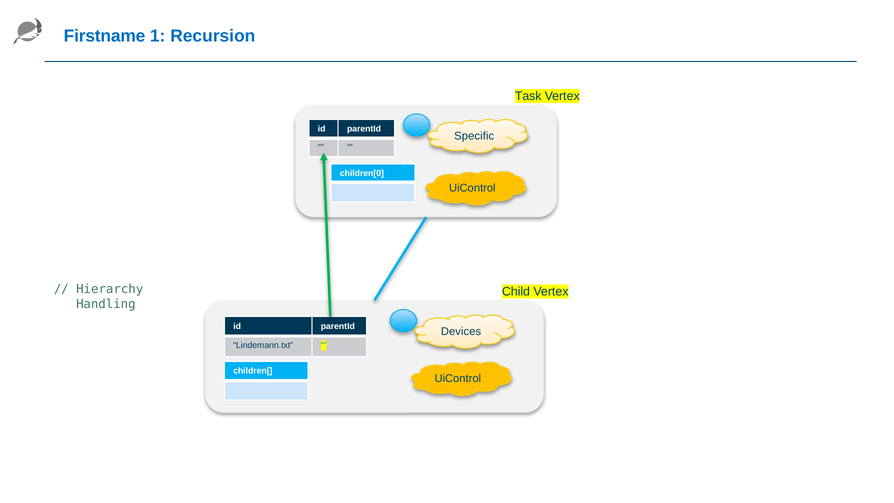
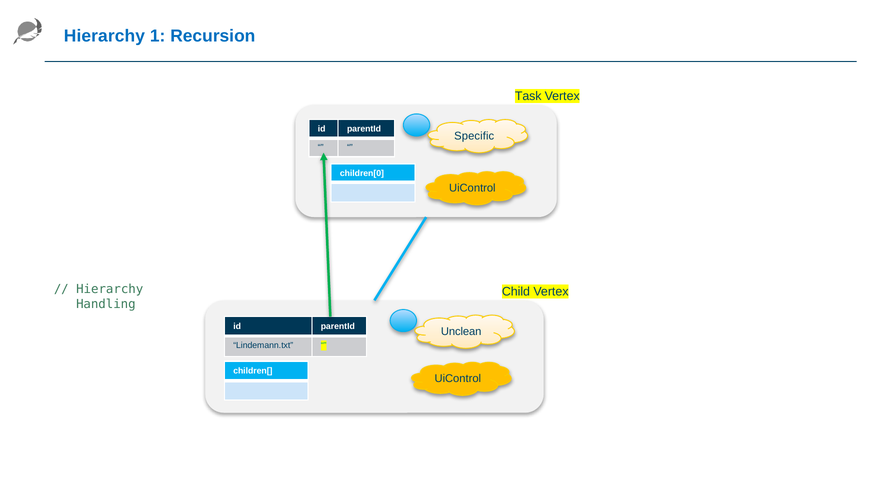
Firstname at (105, 36): Firstname -> Hierarchy
Devices: Devices -> Unclean
